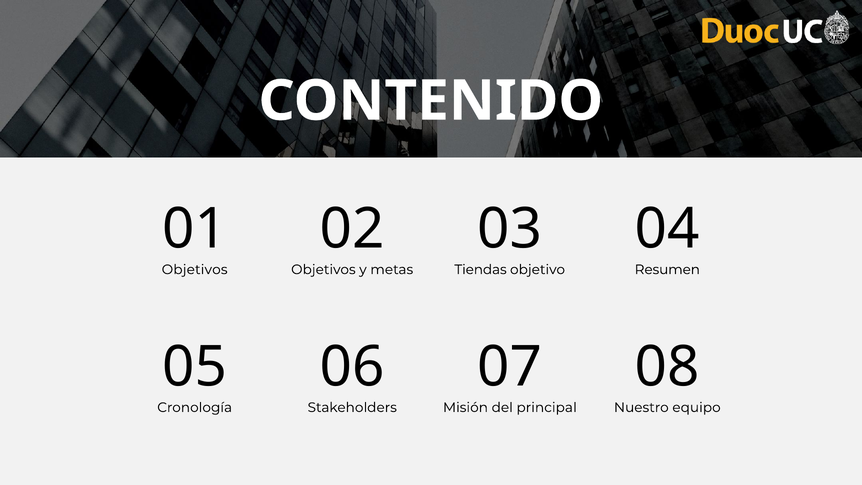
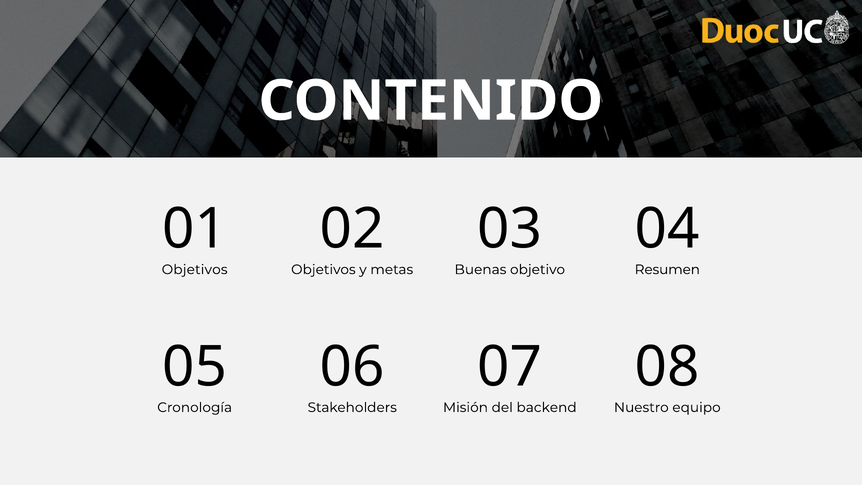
Tiendas: Tiendas -> Buenas
principal: principal -> backend
